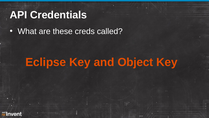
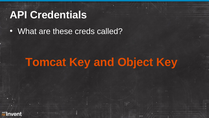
Eclipse: Eclipse -> Tomcat
